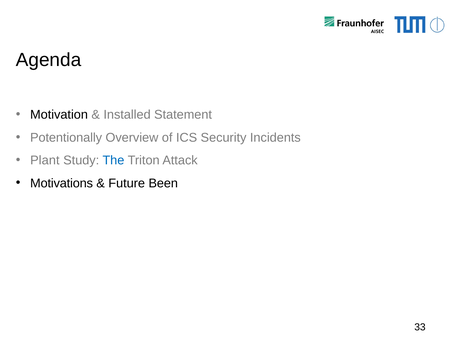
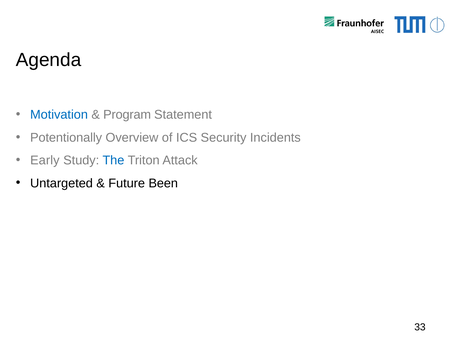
Motivation colour: black -> blue
Installed: Installed -> Program
Plant: Plant -> Early
Motivations: Motivations -> Untargeted
